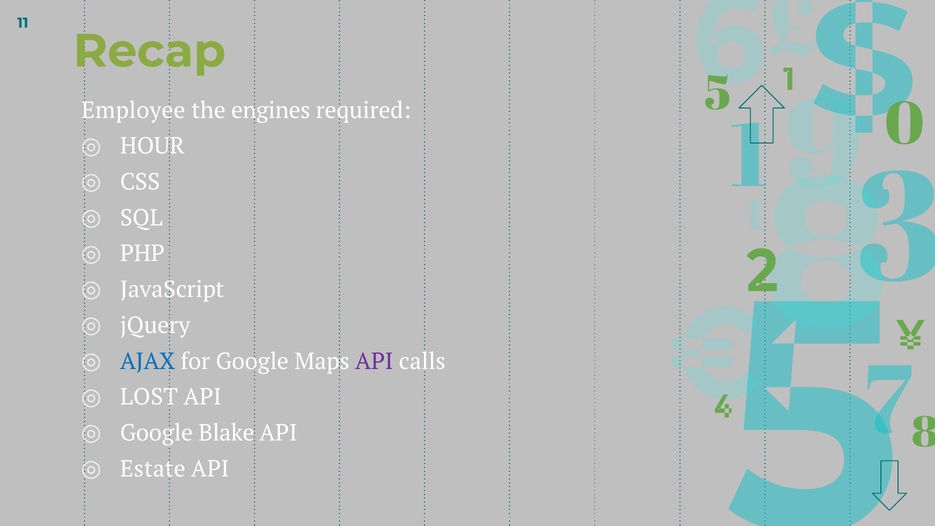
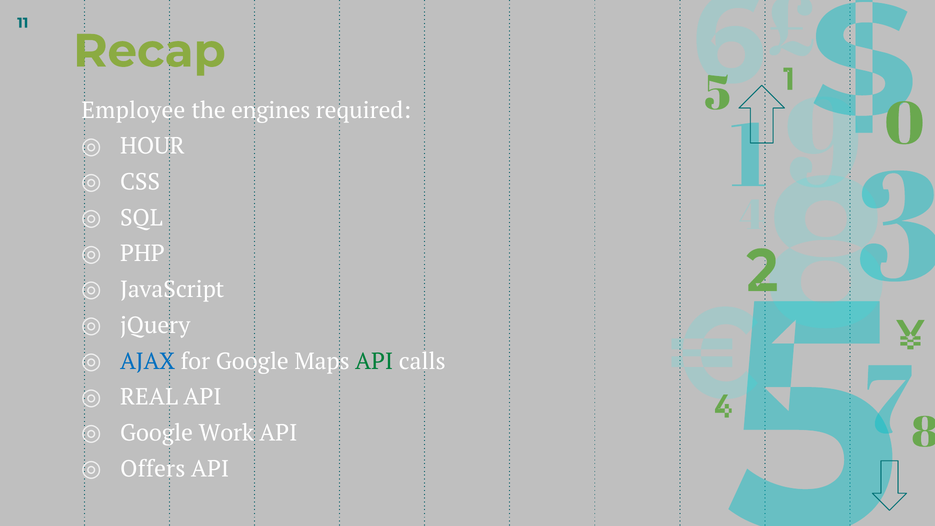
API at (374, 361) colour: purple -> green
LOST: LOST -> REAL
Blake: Blake -> Work
Estate: Estate -> Offers
